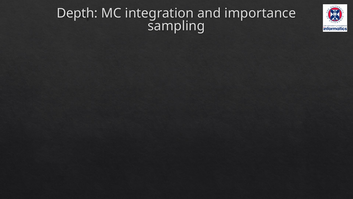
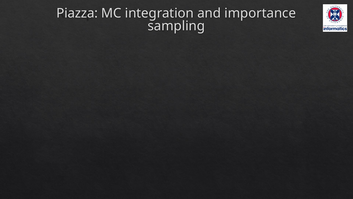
Depth: Depth -> Piazza
